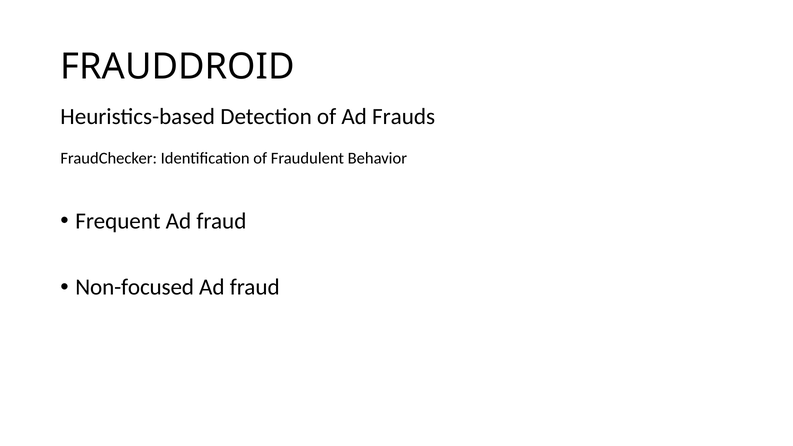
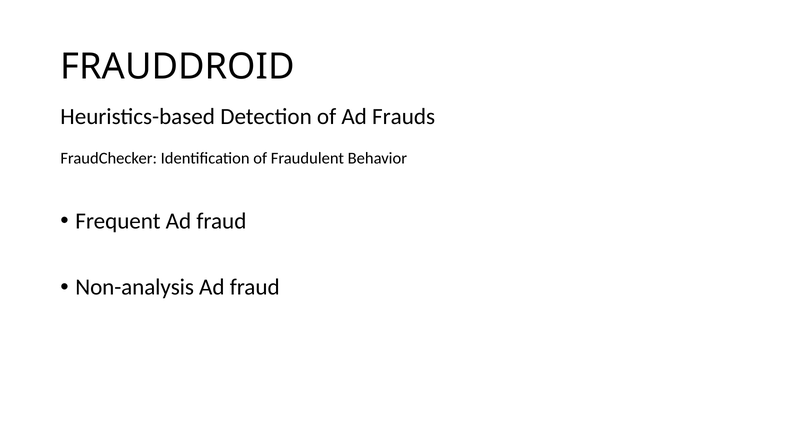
Non-focused: Non-focused -> Non-analysis
